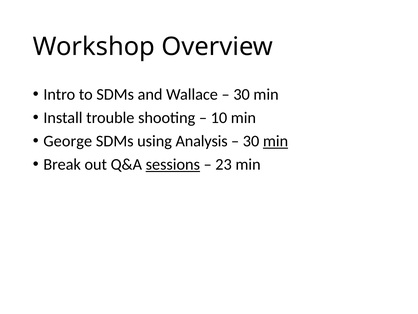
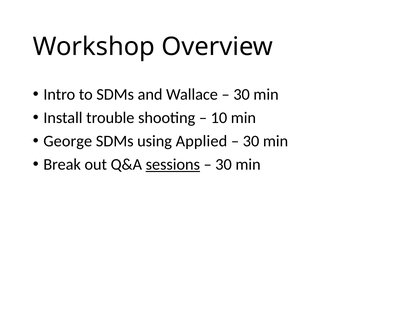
Analysis: Analysis -> Applied
min at (276, 141) underline: present -> none
23 at (224, 164): 23 -> 30
